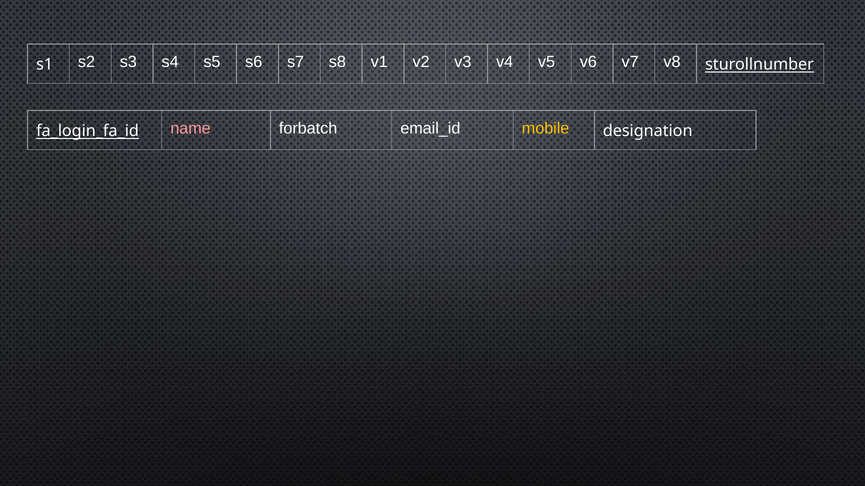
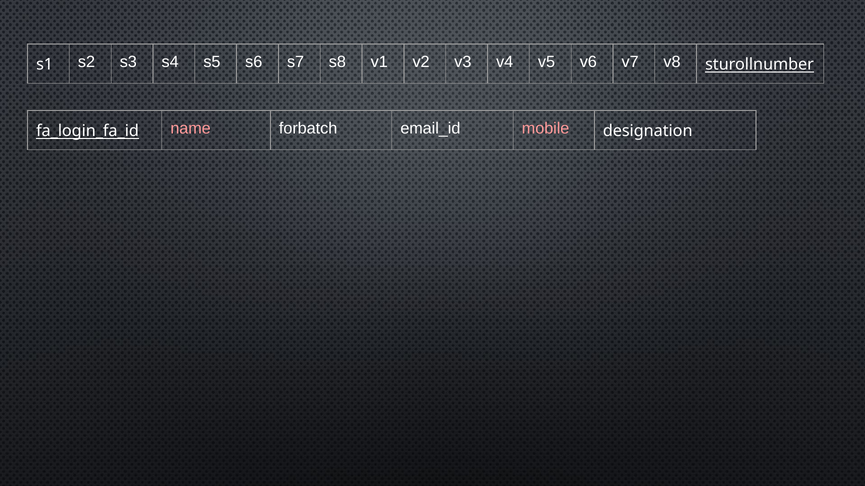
mobile colour: yellow -> pink
